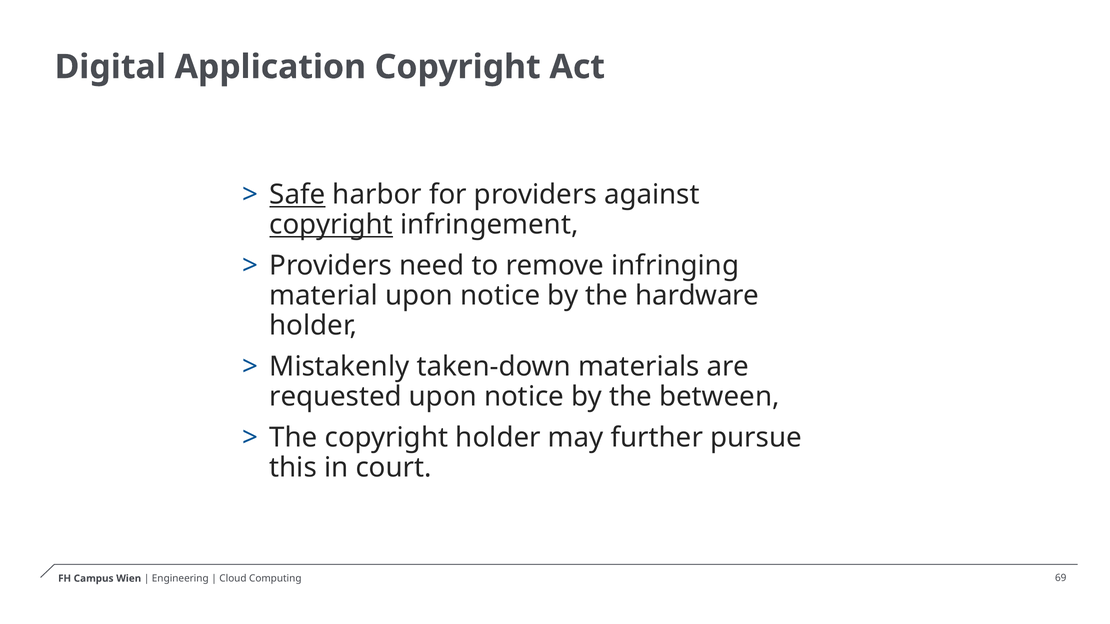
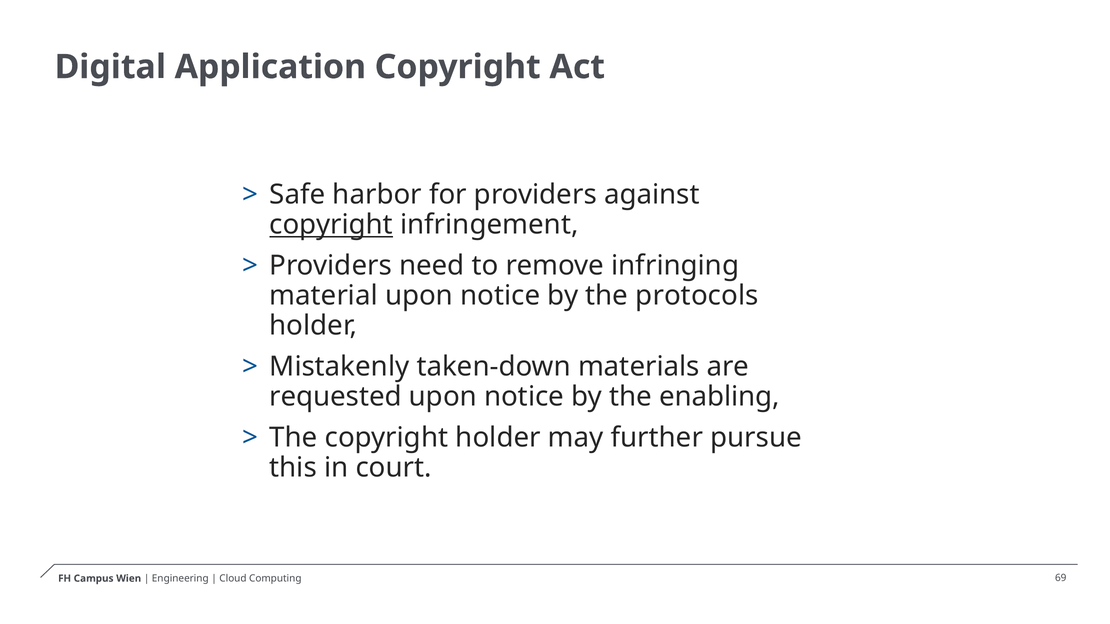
Safe underline: present -> none
hardware: hardware -> protocols
between: between -> enabling
